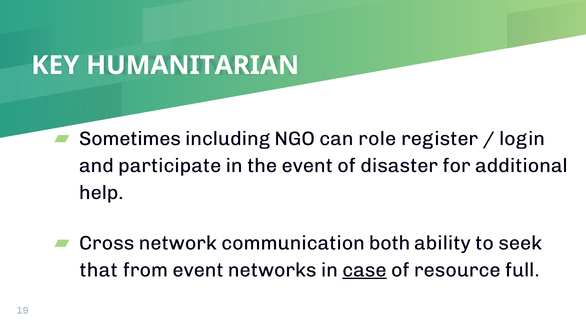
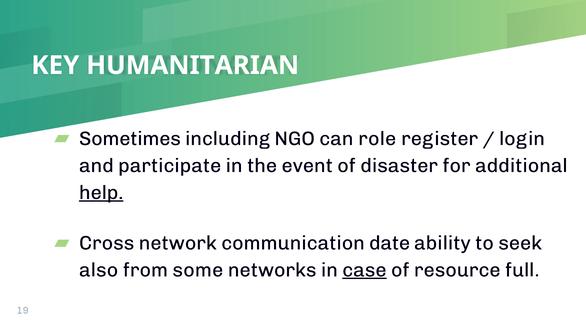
help underline: none -> present
both: both -> date
that: that -> also
from event: event -> some
